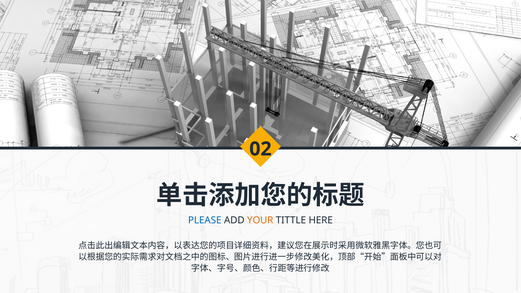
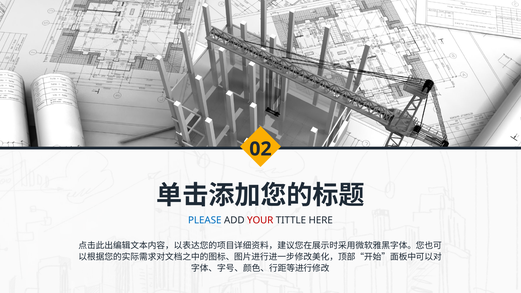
YOUR colour: orange -> red
